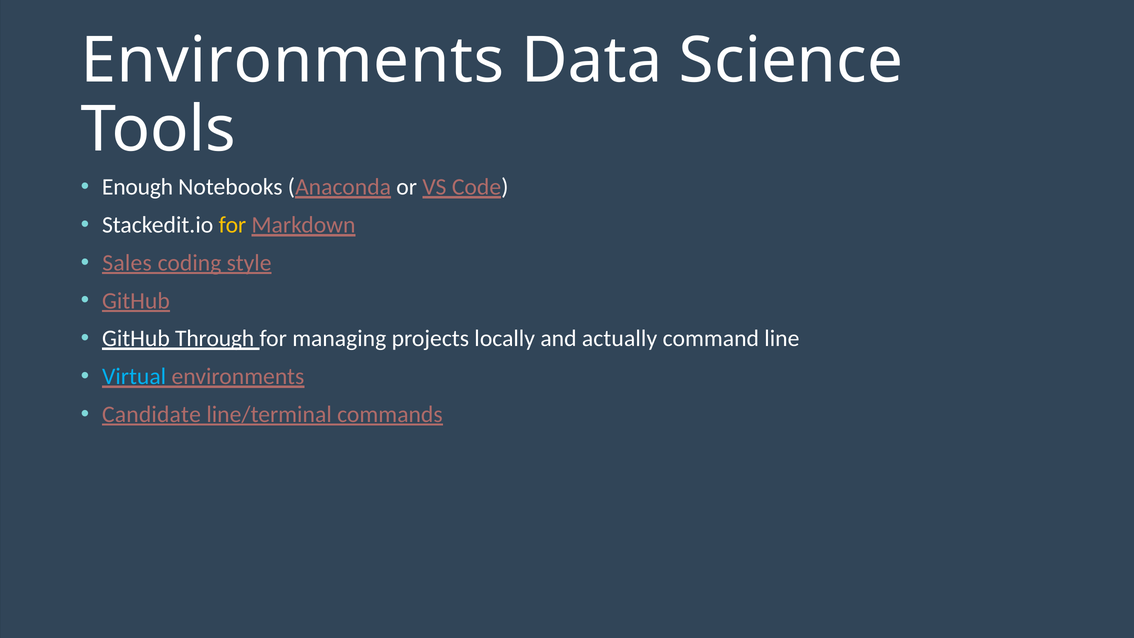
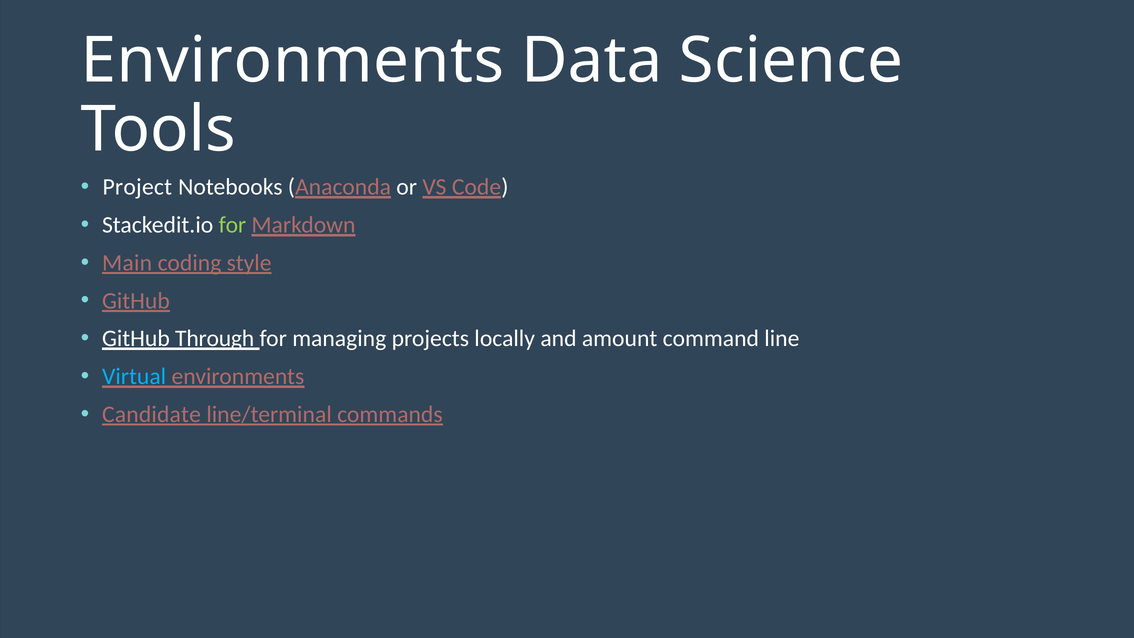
Enough: Enough -> Project
for at (232, 225) colour: yellow -> light green
Sales: Sales -> Main
actually: actually -> amount
